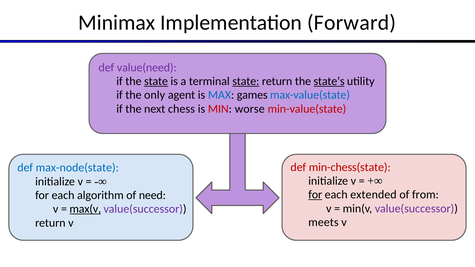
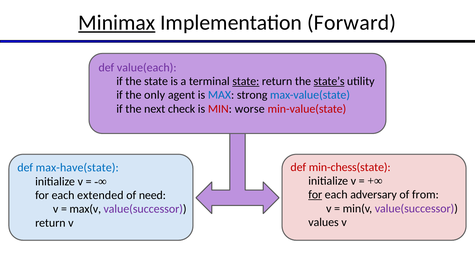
Minimax underline: none -> present
value(need: value(need -> value(each
state at (156, 81) underline: present -> none
games: games -> strong
chess: chess -> check
max-node(state: max-node(state -> max-have(state
extended: extended -> adversary
algorithm: algorithm -> extended
max(v underline: present -> none
meets: meets -> values
